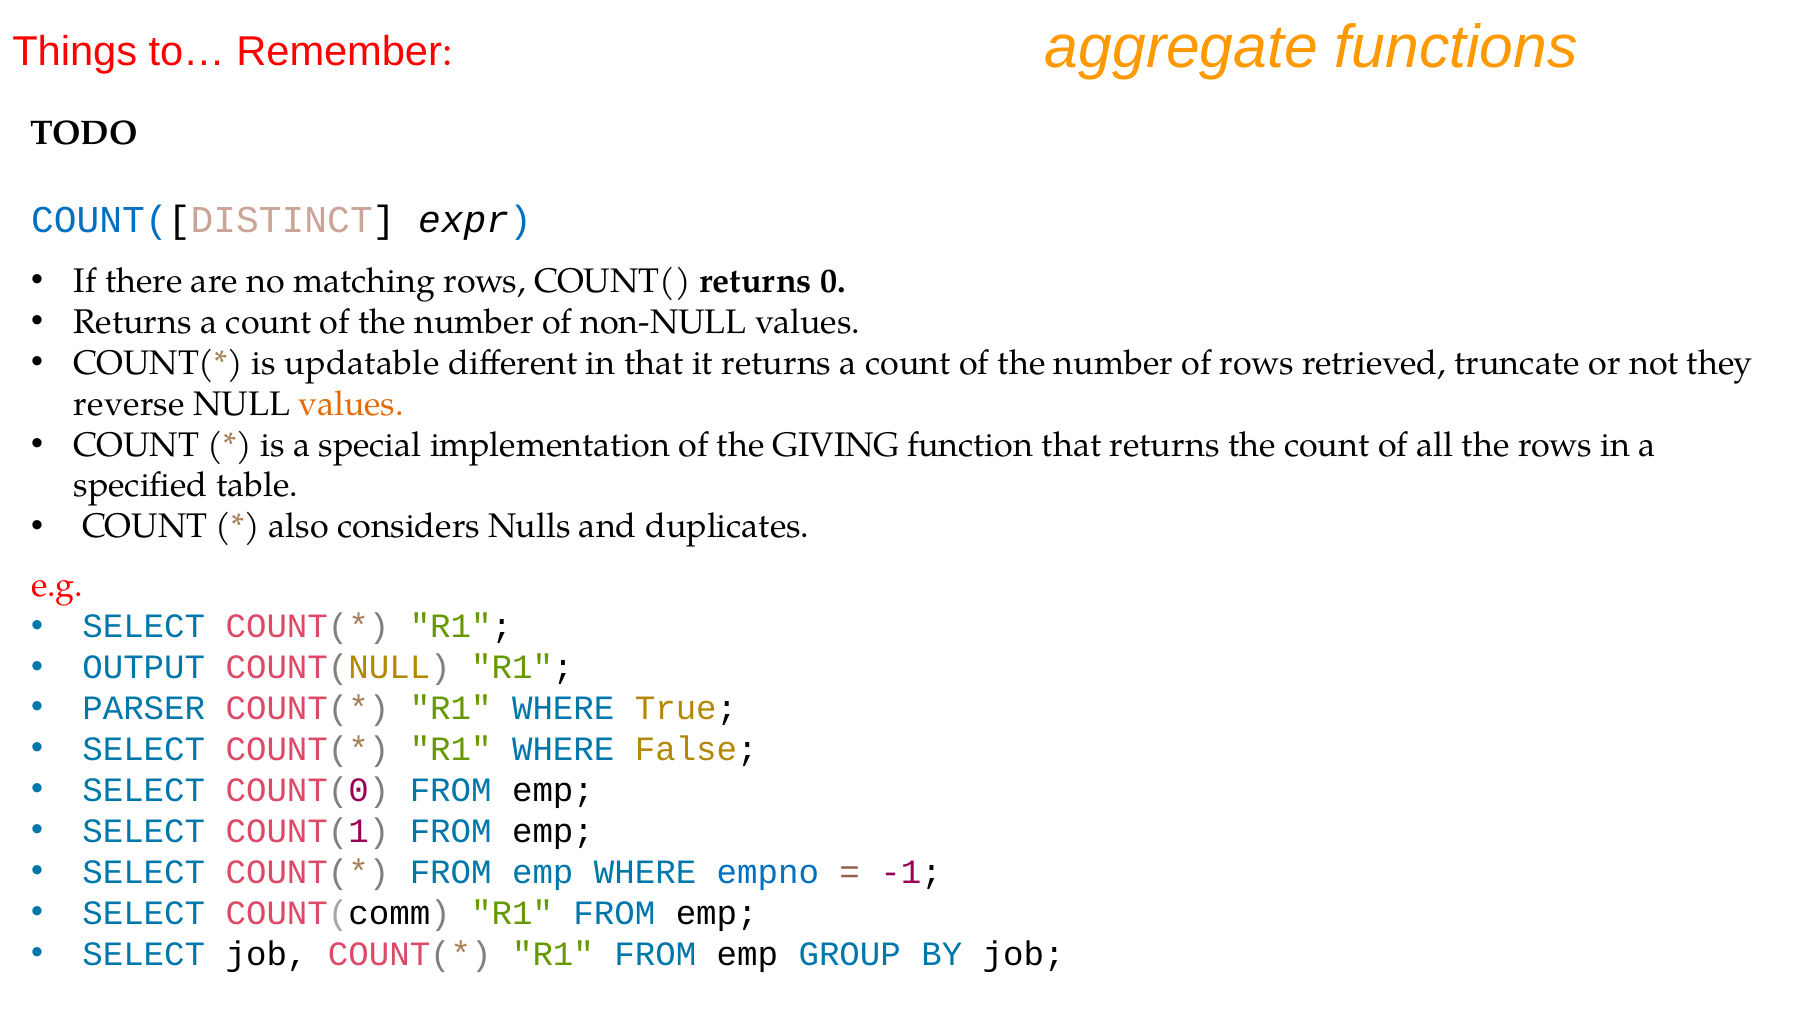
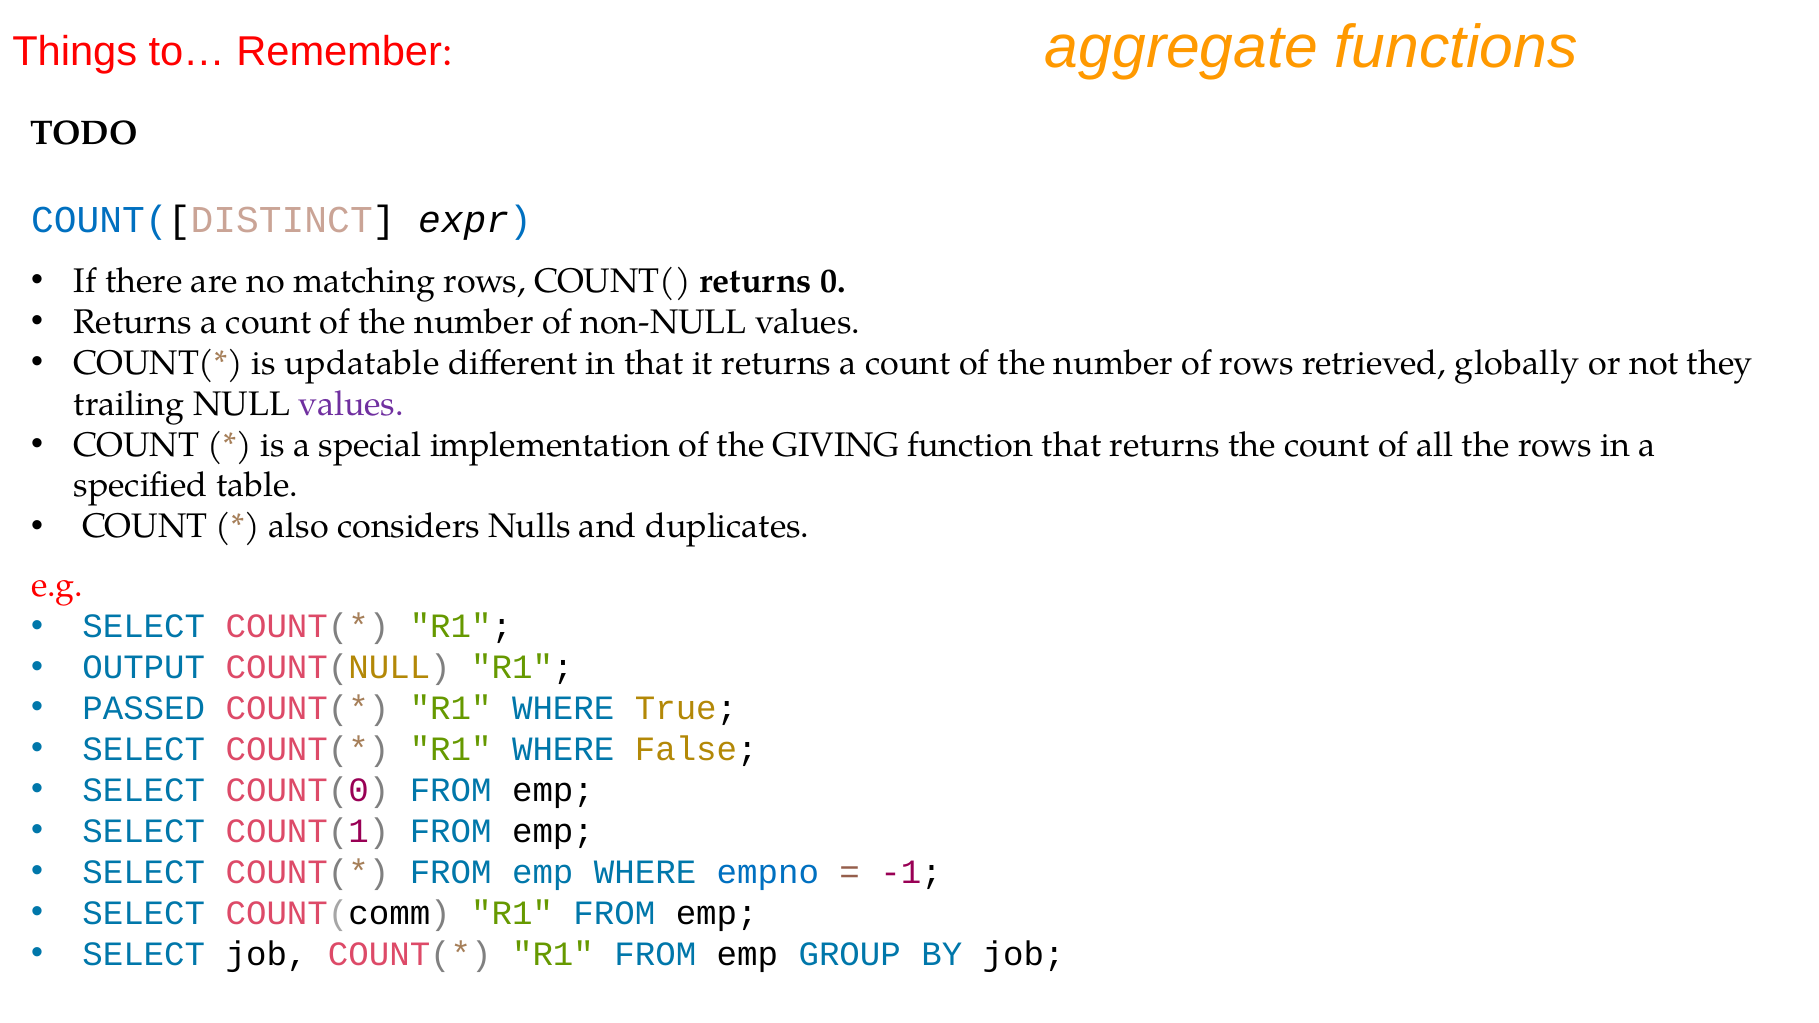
truncate: truncate -> globally
reverse: reverse -> trailing
values at (351, 404) colour: orange -> purple
PARSER: PARSER -> PASSED
